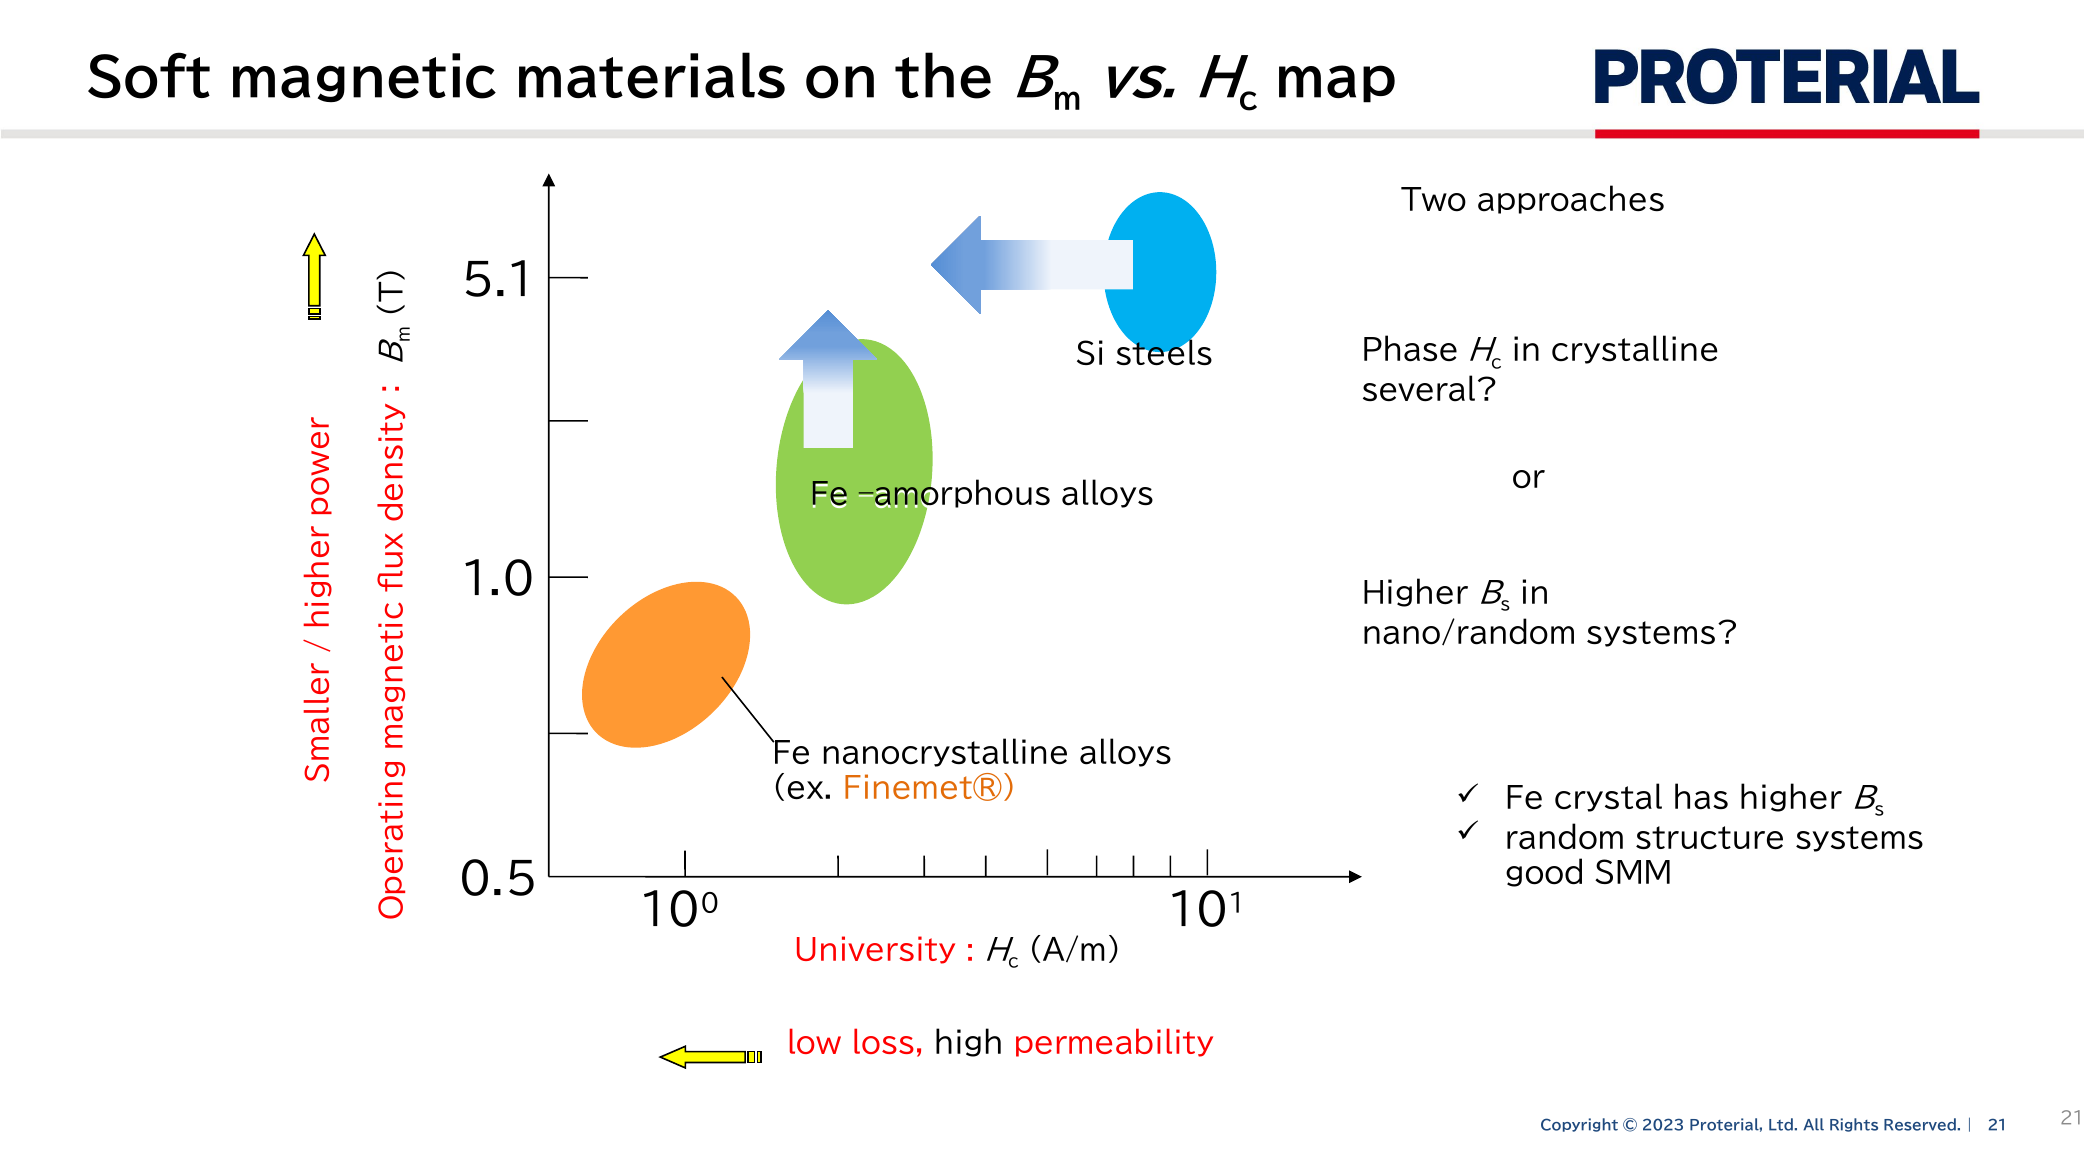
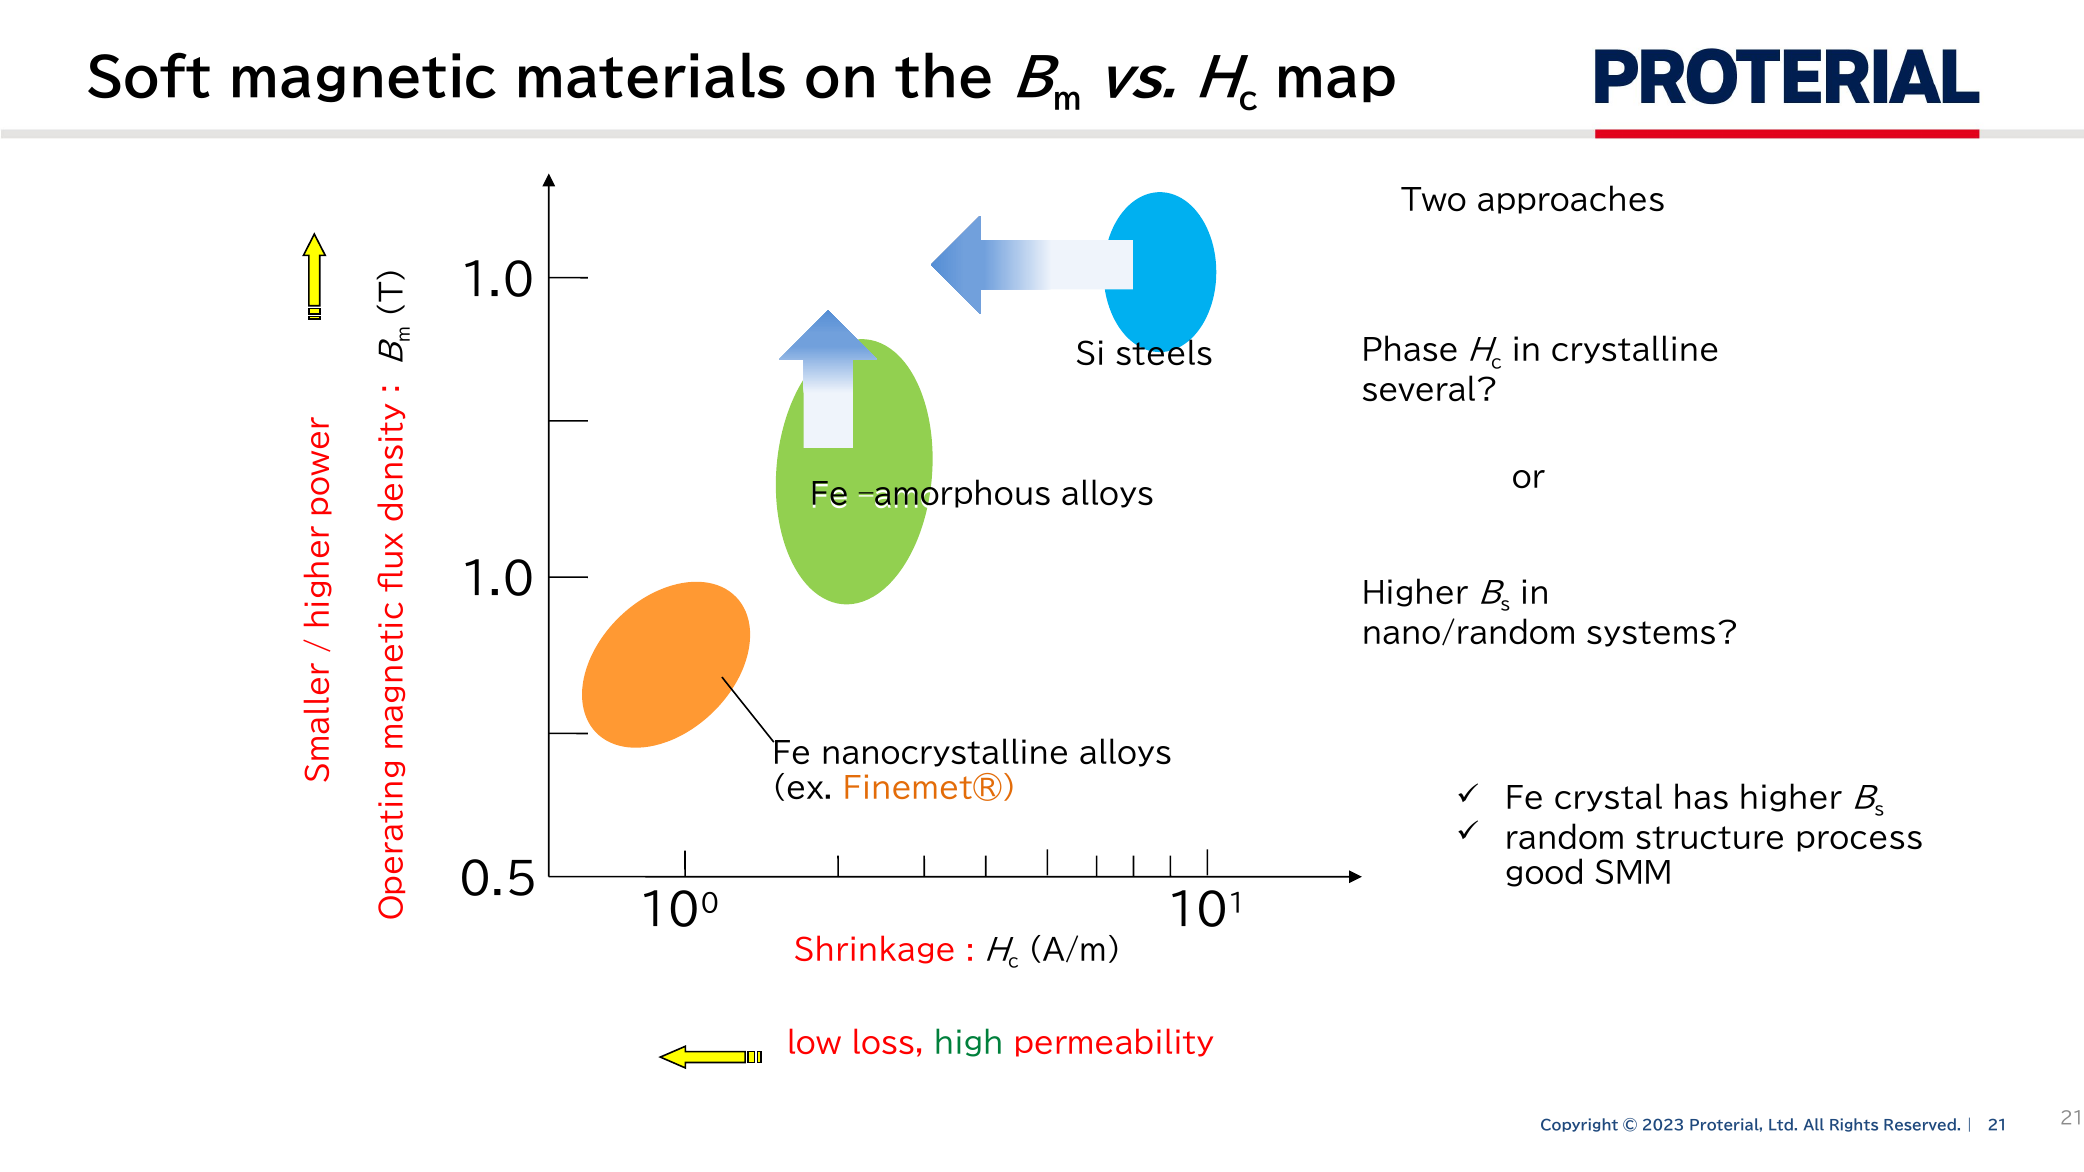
5.1 at (498, 281): 5.1 -> 1.0
structure systems: systems -> process
University: University -> Shrinkage
high colour: black -> green
